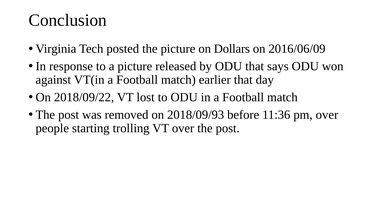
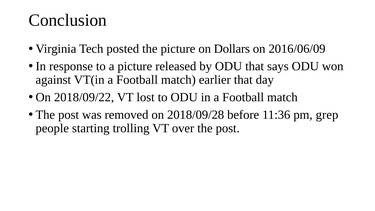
2018/09/93: 2018/09/93 -> 2018/09/28
pm over: over -> grep
